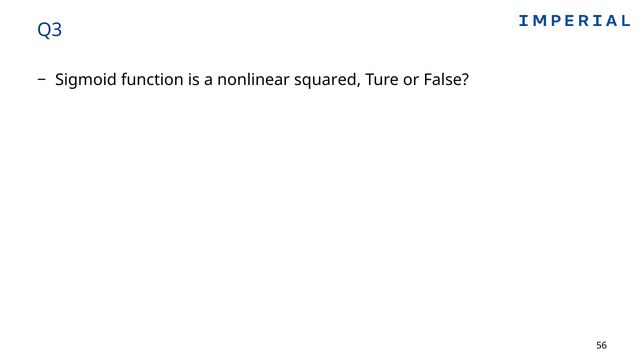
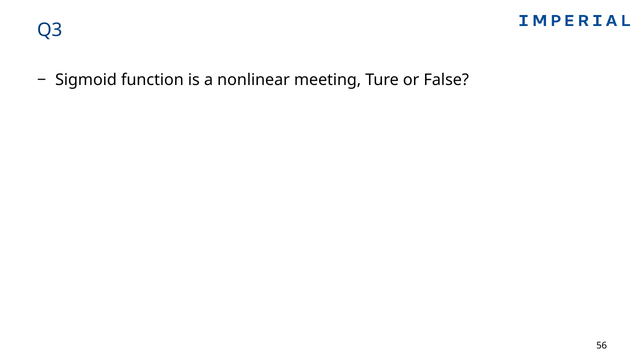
squared: squared -> meeting
